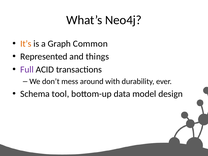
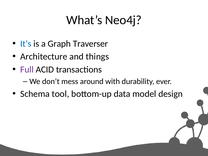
It’s colour: orange -> blue
Common: Common -> Traverser
Represented: Represented -> Architecture
